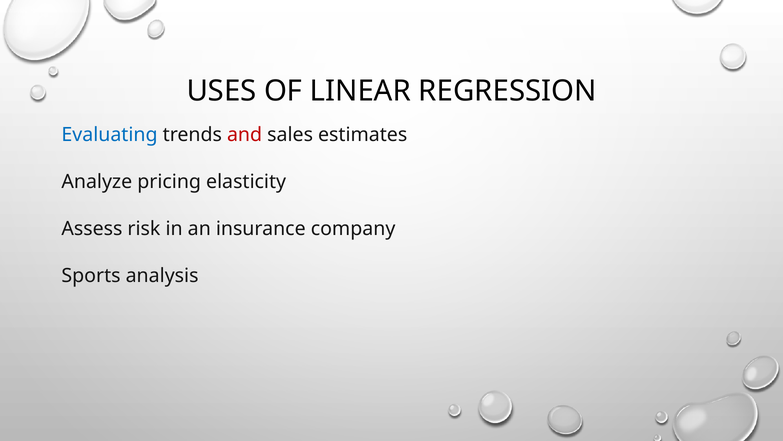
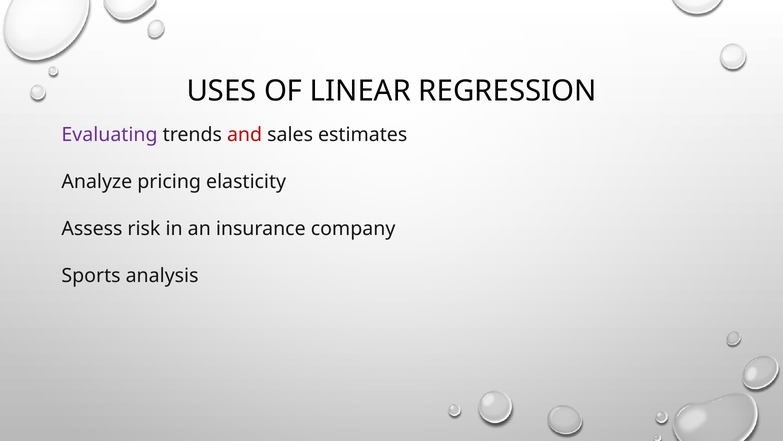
Evaluating colour: blue -> purple
